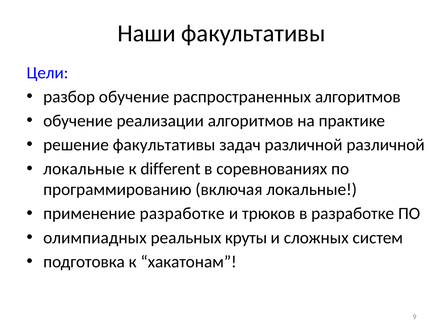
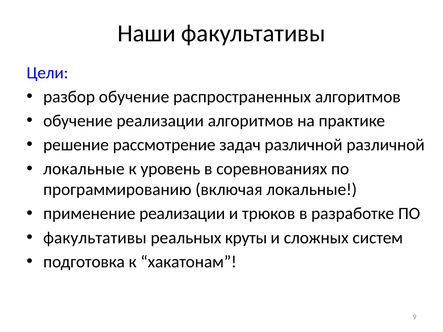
решение факультативы: факультативы -> рассмотрение
different: different -> уровень
применение разработке: разработке -> реализации
олимпиадных at (95, 238): олимпиадных -> факультативы
